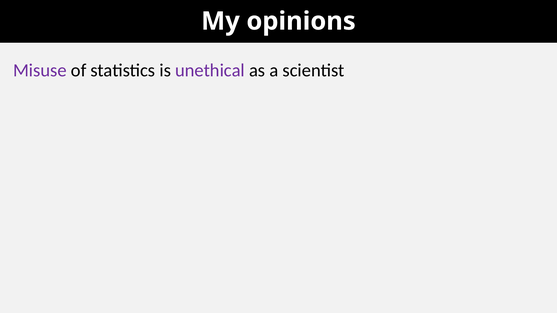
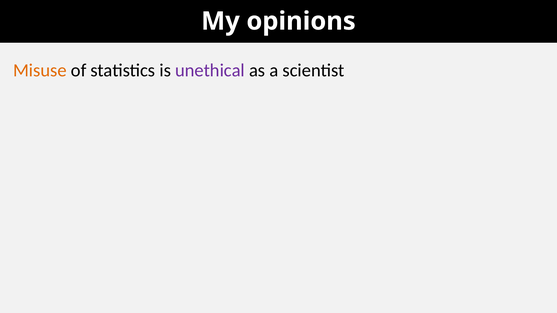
Misuse colour: purple -> orange
